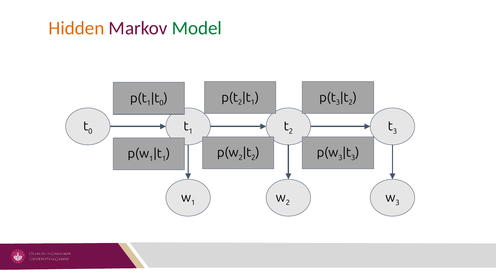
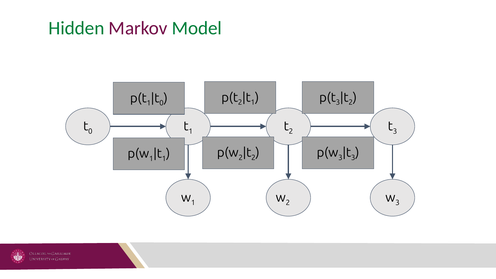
Hidden colour: orange -> green
